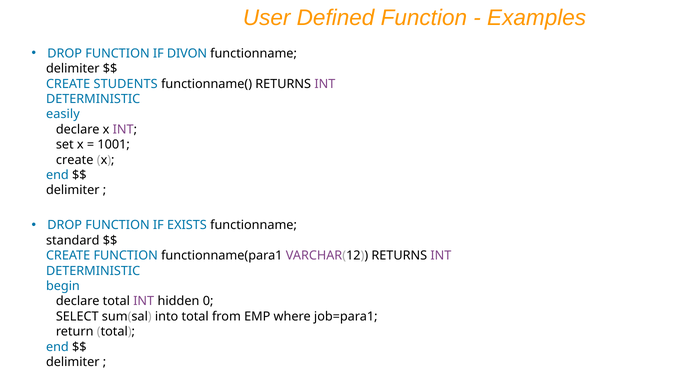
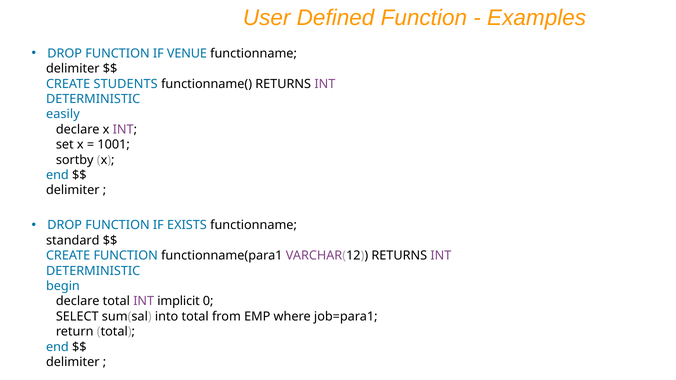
DIVON: DIVON -> VENUE
create at (75, 160): create -> sortby
hidden: hidden -> implicit
